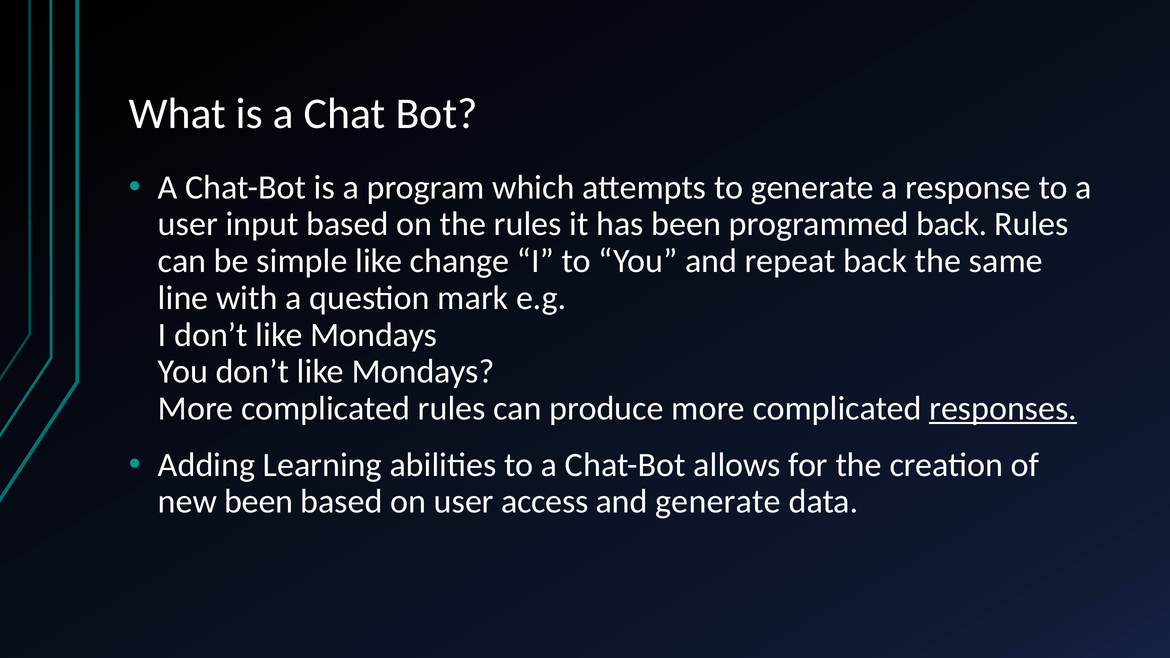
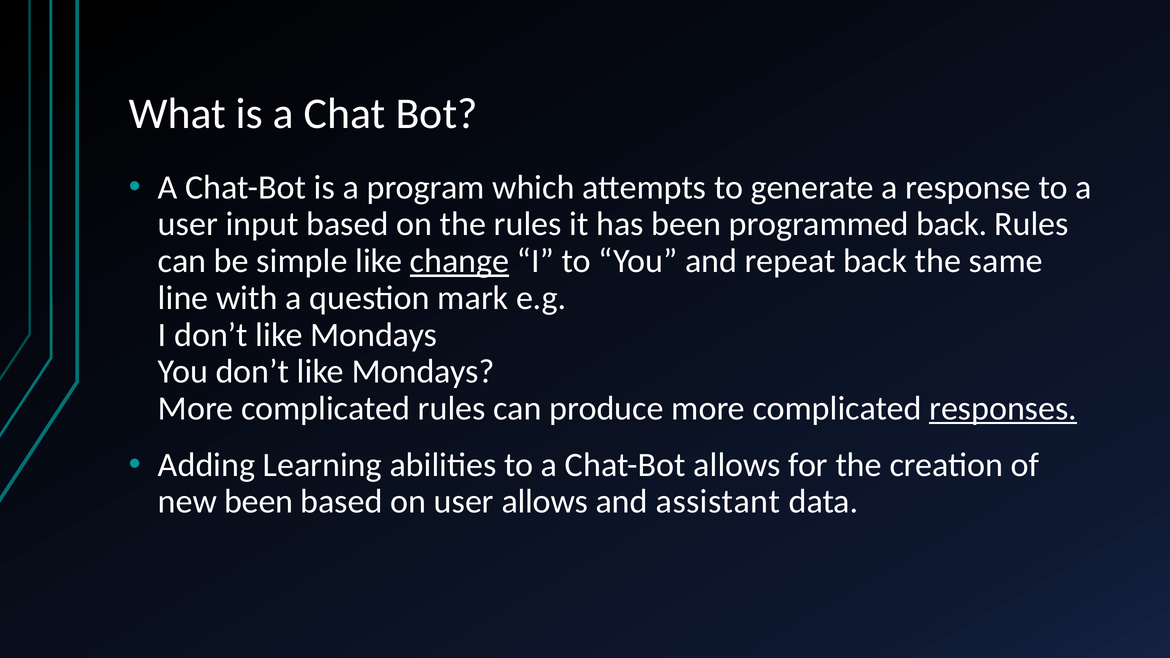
change underline: none -> present
user access: access -> allows
and generate: generate -> assistant
